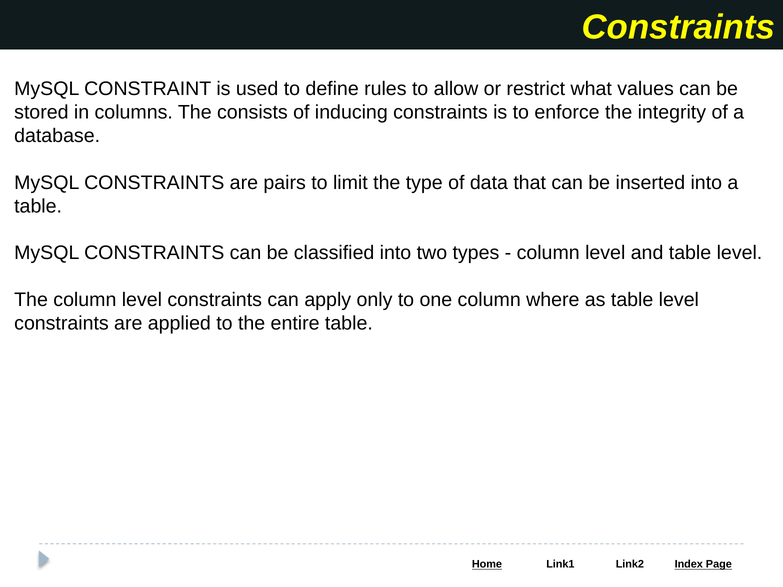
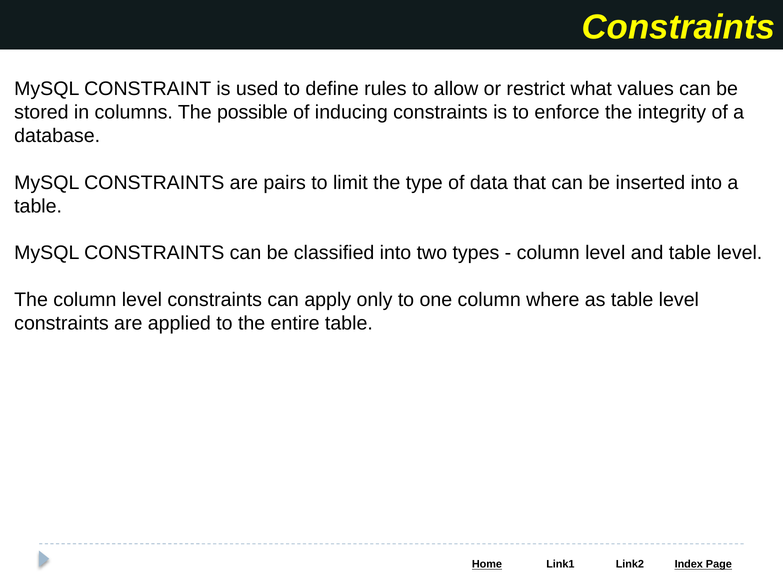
consists: consists -> possible
